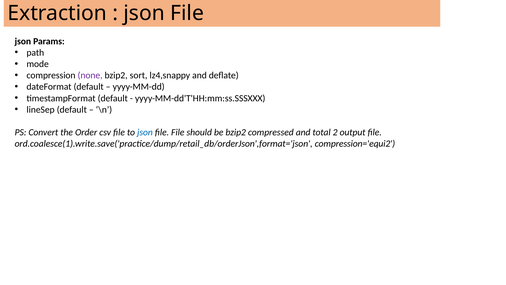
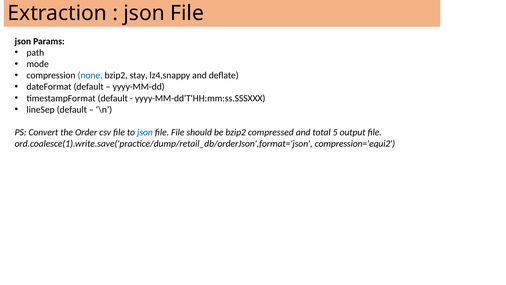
none colour: purple -> blue
sort: sort -> stay
2: 2 -> 5
